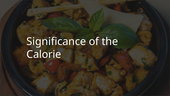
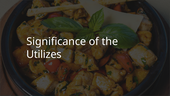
Calorie: Calorie -> Utilizes
